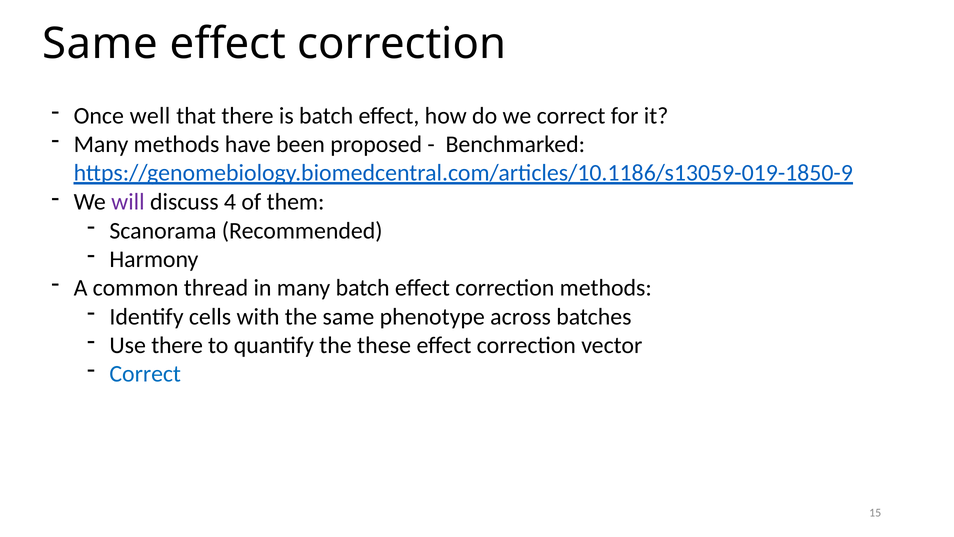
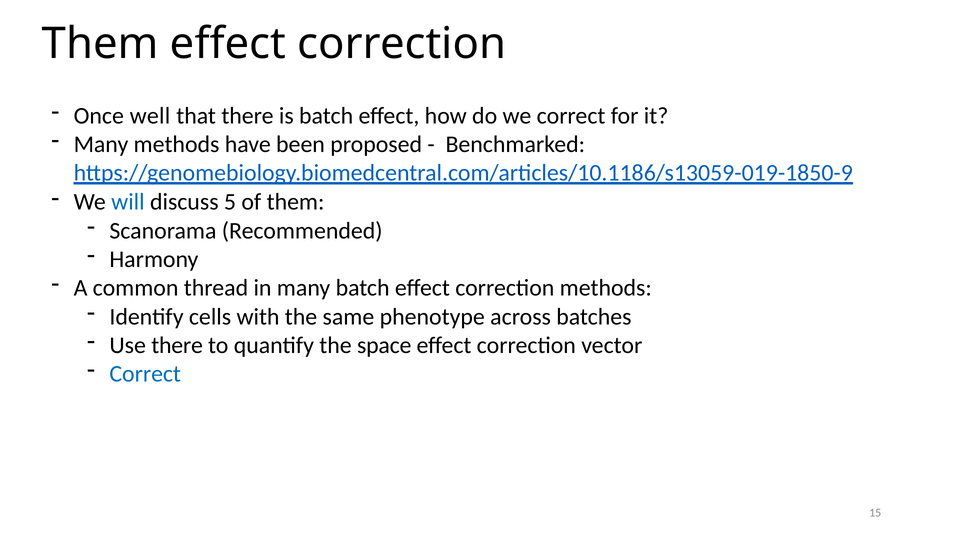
Same at (100, 44): Same -> Them
will colour: purple -> blue
4: 4 -> 5
these: these -> space
